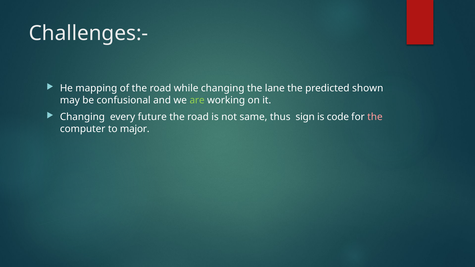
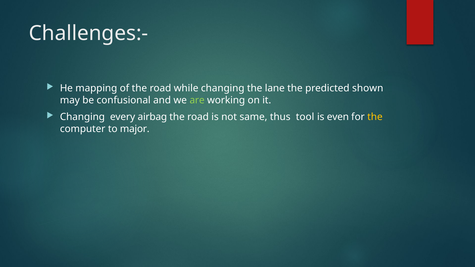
future: future -> airbag
sign: sign -> tool
code: code -> even
the at (375, 117) colour: pink -> yellow
